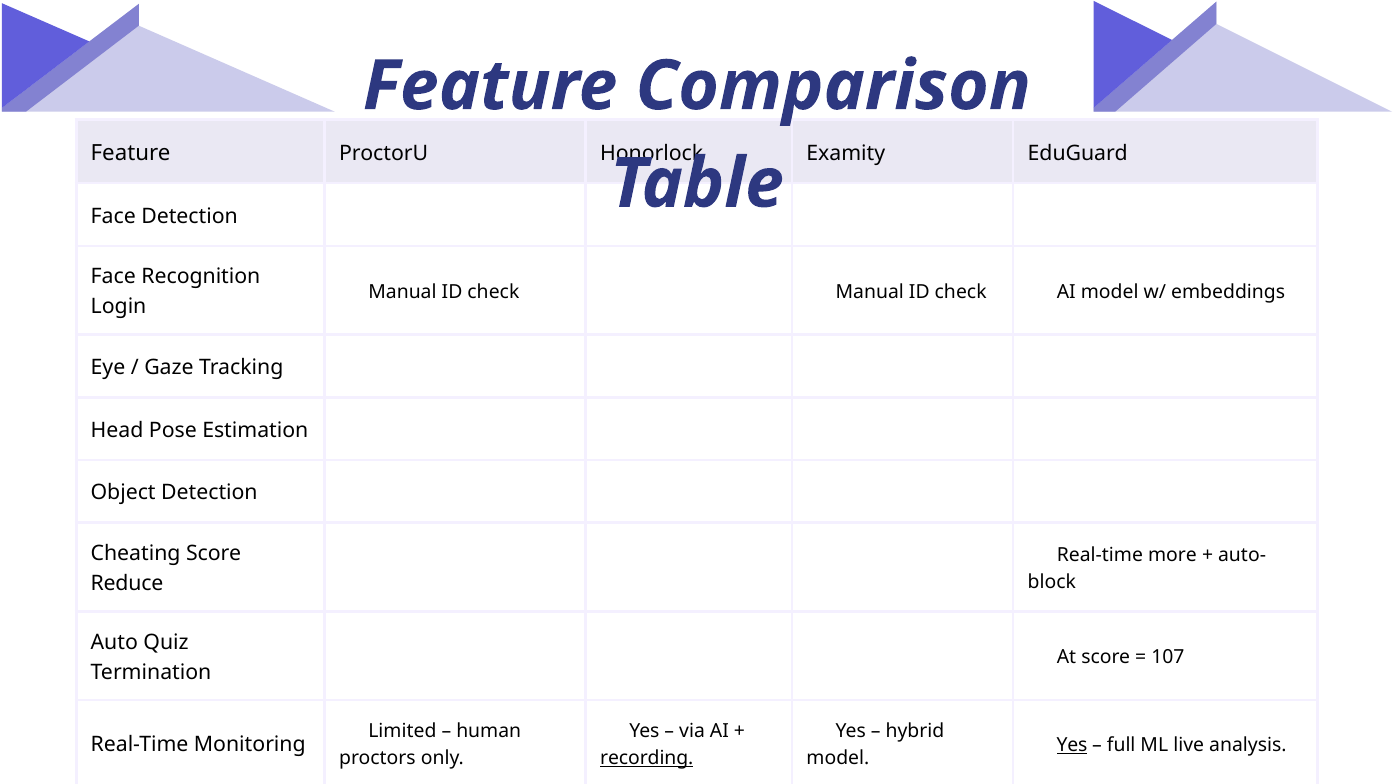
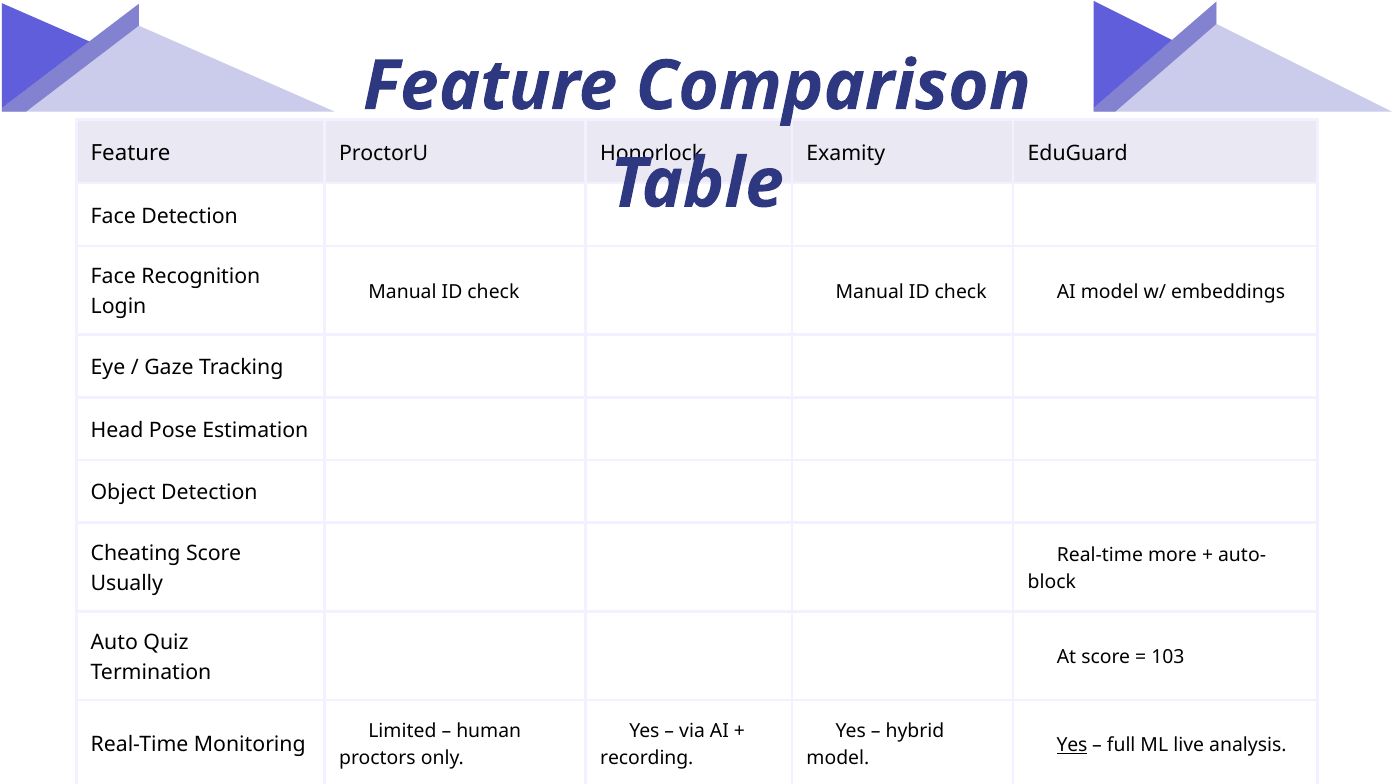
Reduce: Reduce -> Usually
107: 107 -> 103
recording underline: present -> none
